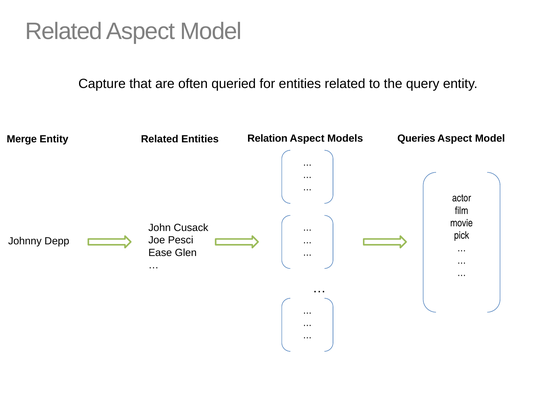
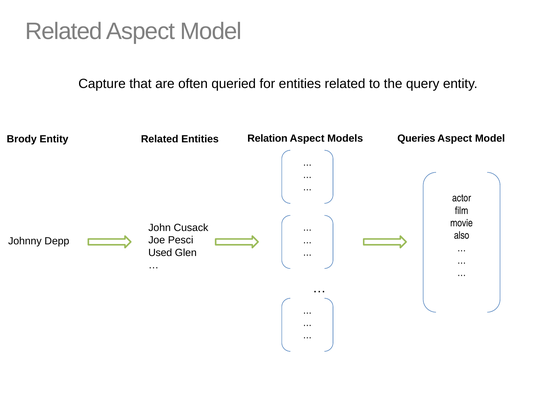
Merge: Merge -> Brody
pick: pick -> also
Ease: Ease -> Used
